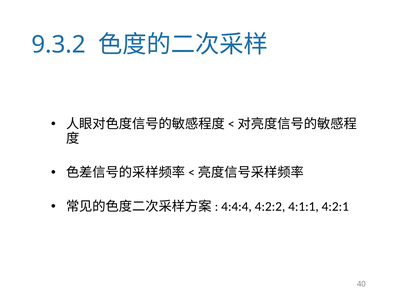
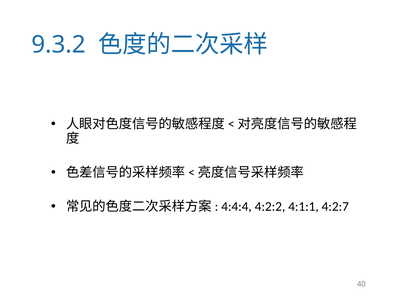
4:2:1: 4:2:1 -> 4:2:7
